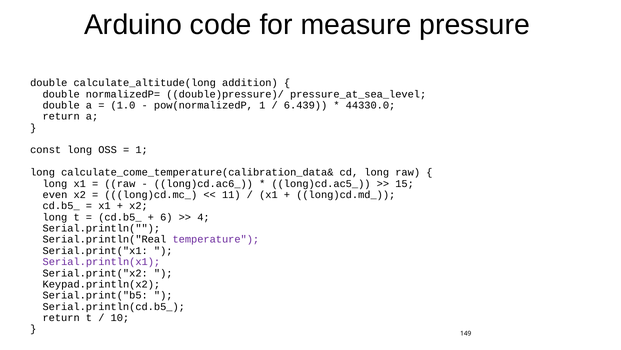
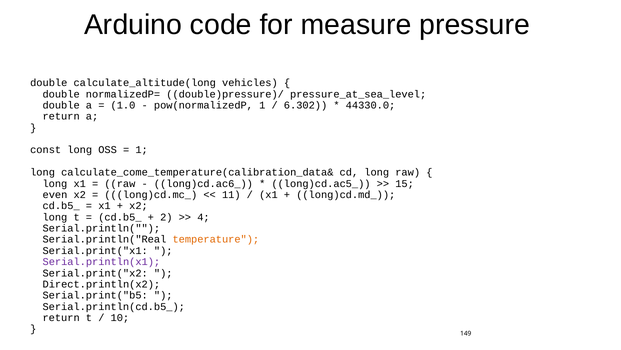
addition: addition -> vehicles
6.439: 6.439 -> 6.302
6: 6 -> 2
temperature colour: purple -> orange
Keypad.println(x2: Keypad.println(x2 -> Direct.println(x2
